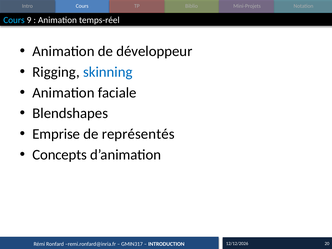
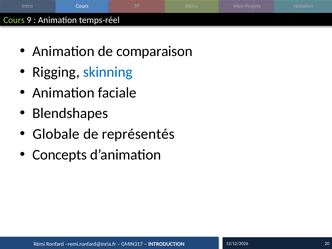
Cours at (14, 20) colour: light blue -> light green
développeur: développeur -> comparaison
Emprise: Emprise -> Globale
